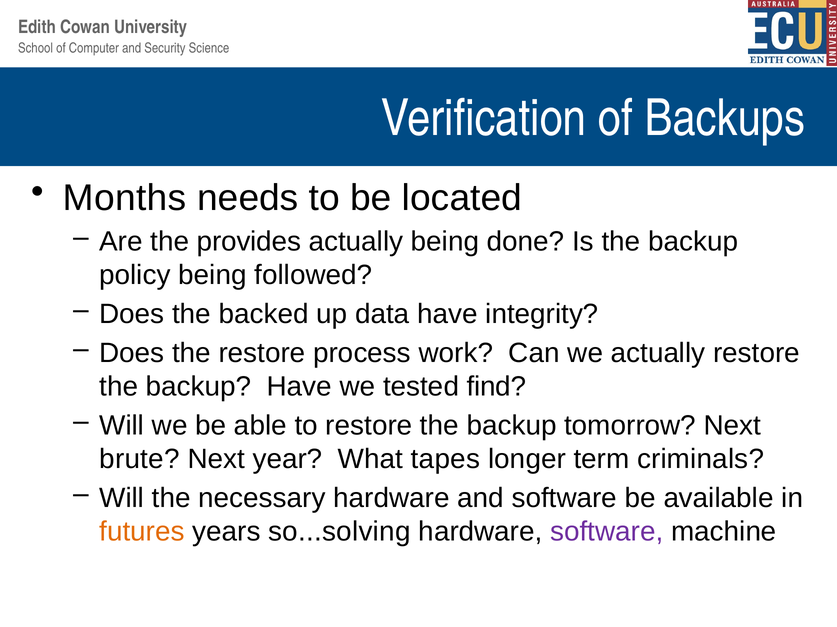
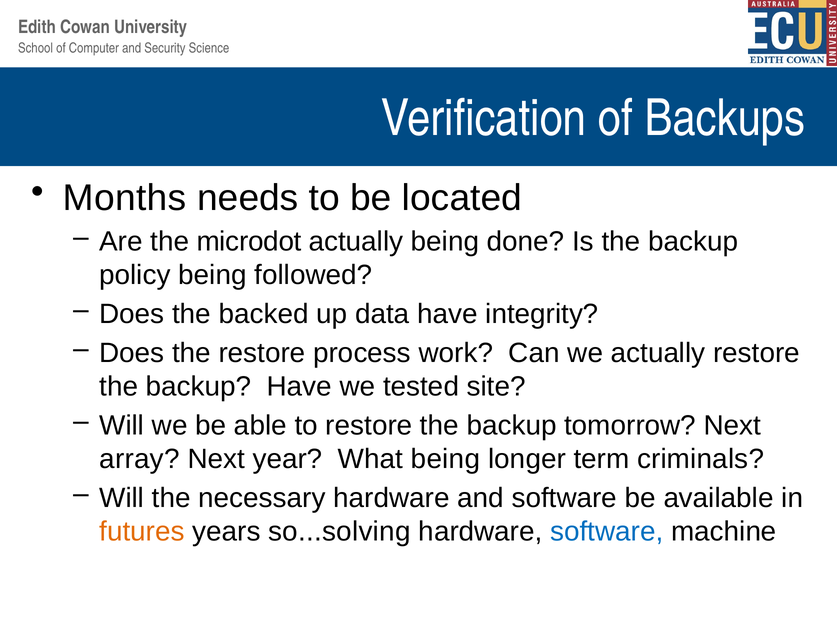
provides: provides -> microdot
find: find -> site
brute: brute -> array
What tapes: tapes -> being
software at (607, 532) colour: purple -> blue
